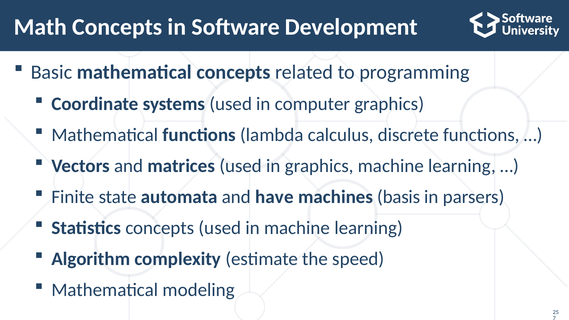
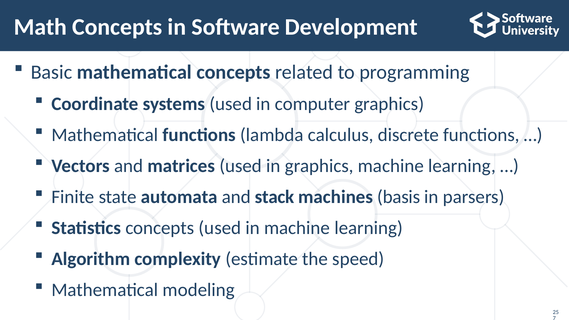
have: have -> stack
